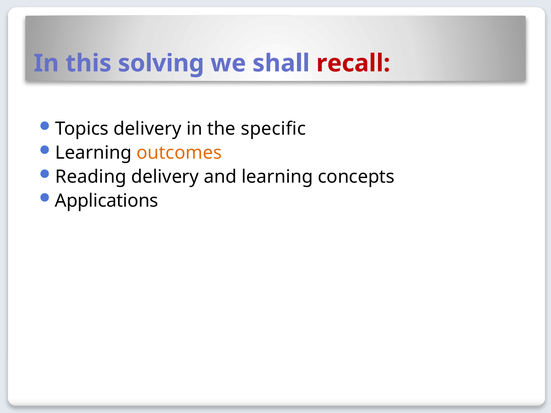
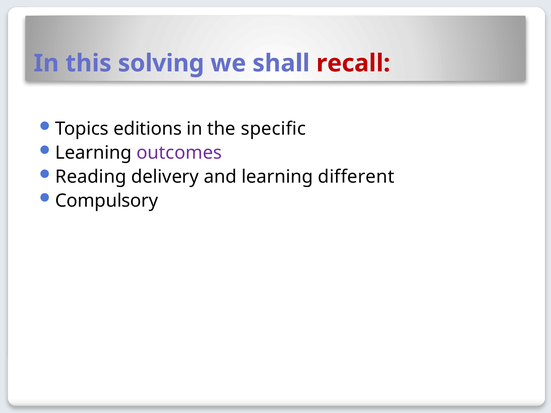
Topics delivery: delivery -> editions
outcomes colour: orange -> purple
concepts: concepts -> different
Applications: Applications -> Compulsory
